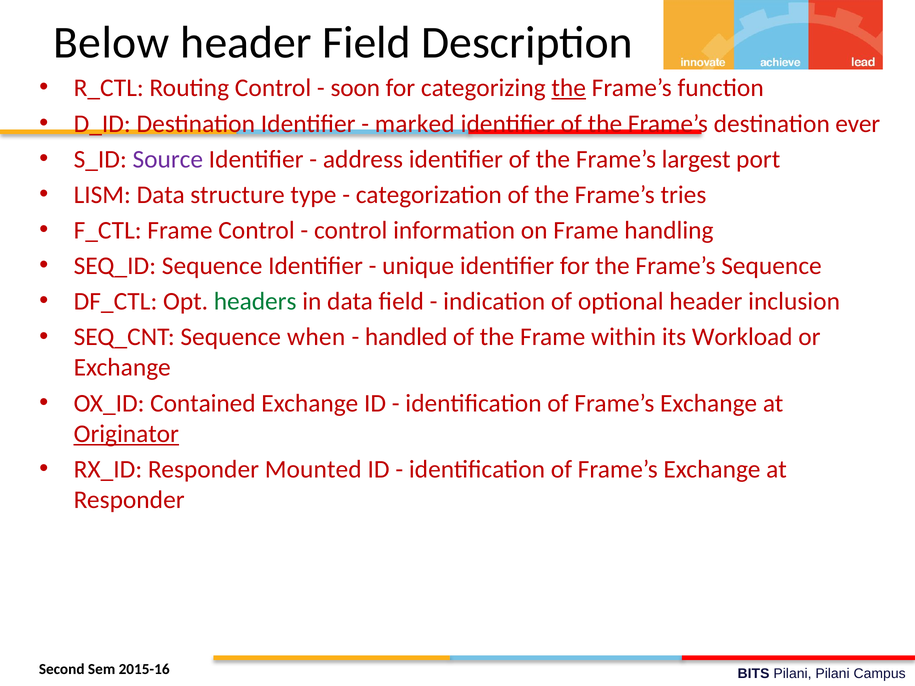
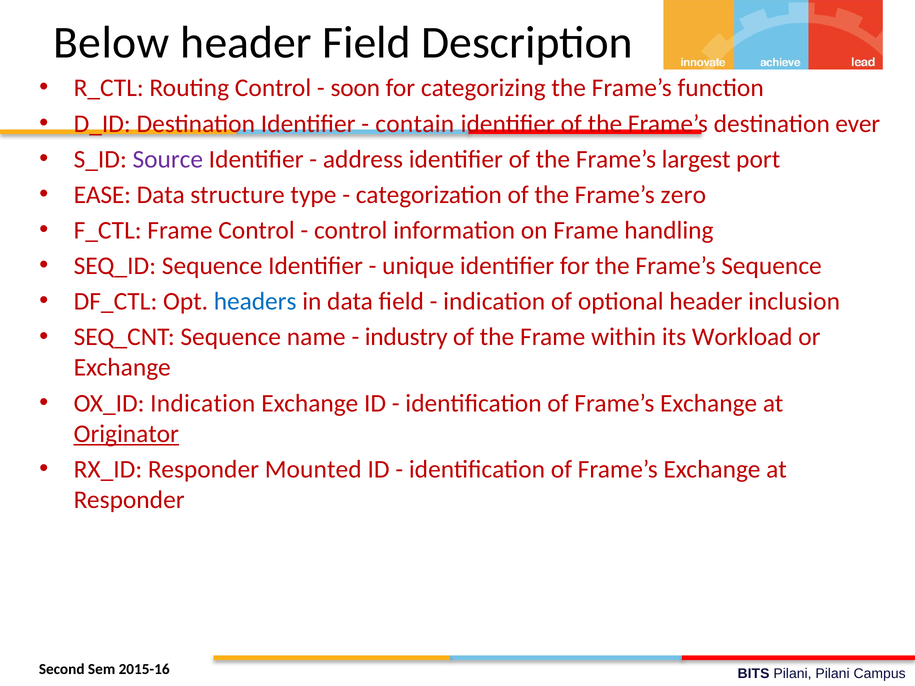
the at (569, 88) underline: present -> none
marked: marked -> contain
LISM: LISM -> EASE
tries: tries -> zero
headers colour: green -> blue
when: when -> name
handled: handled -> industry
OX_ID Contained: Contained -> Indication
